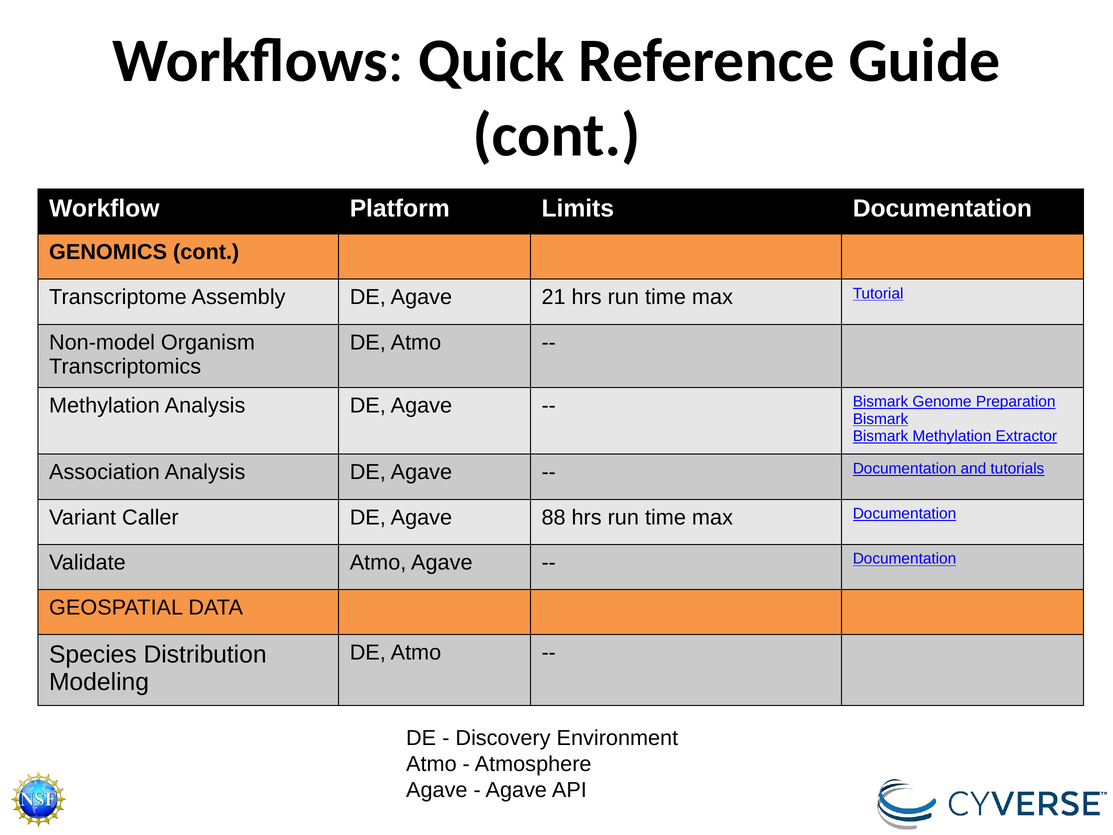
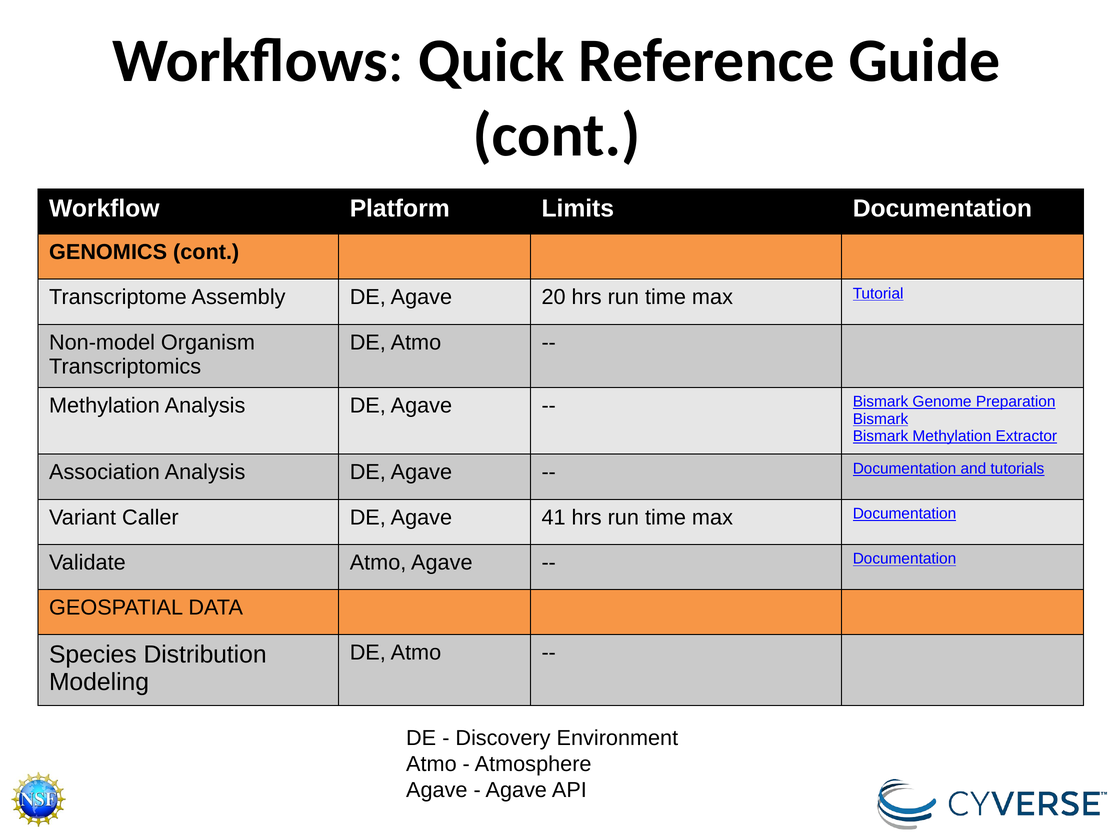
21: 21 -> 20
88: 88 -> 41
